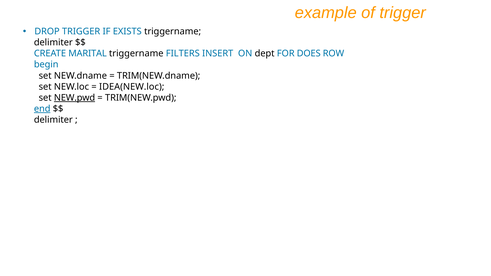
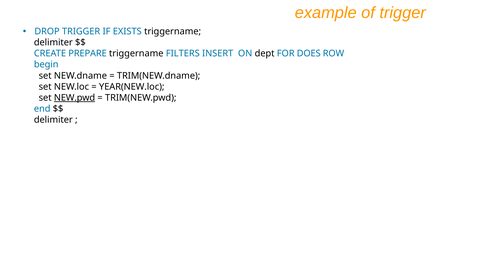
MARITAL: MARITAL -> PREPARE
IDEA(NEW.loc: IDEA(NEW.loc -> YEAR(NEW.loc
end underline: present -> none
